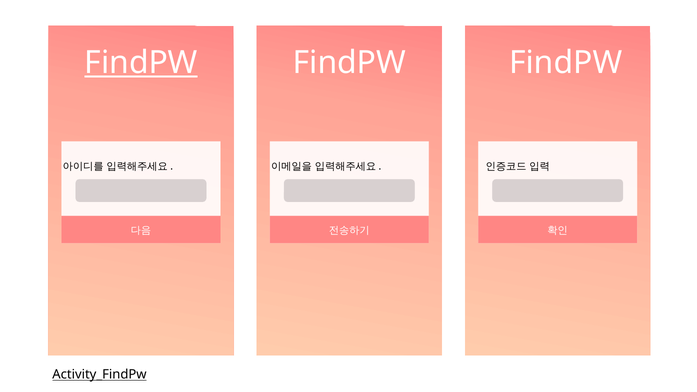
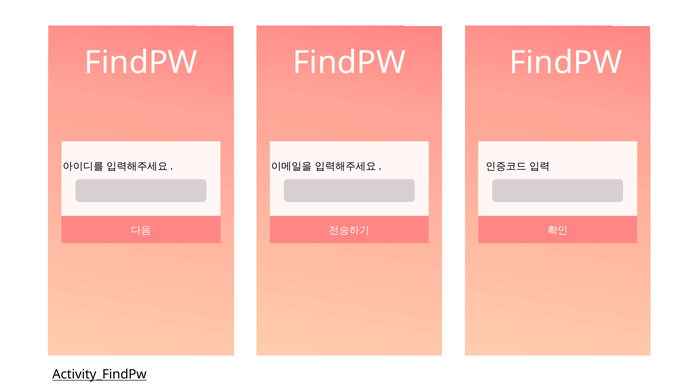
FindPW at (141, 63) underline: present -> none
